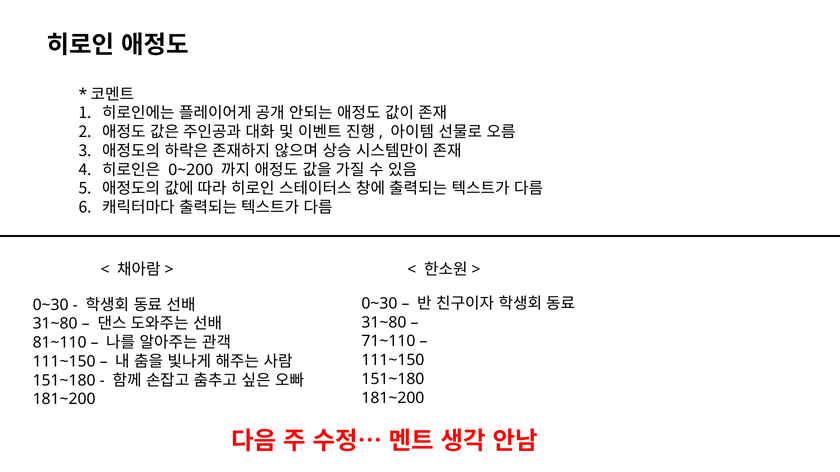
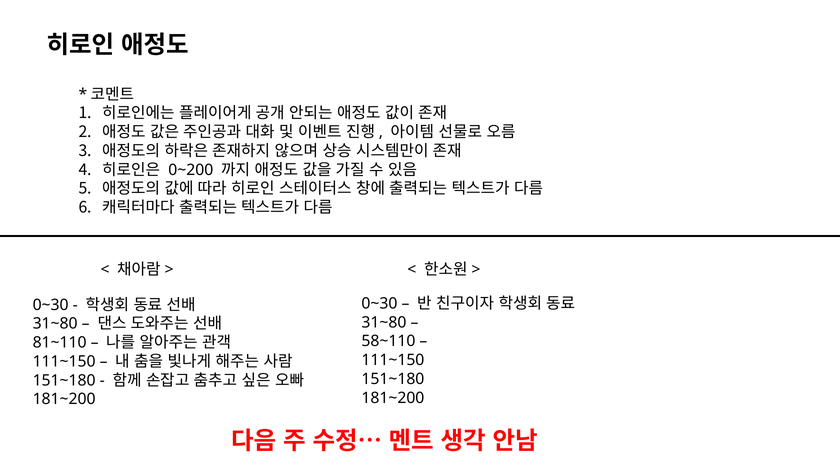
71~110: 71~110 -> 58~110
